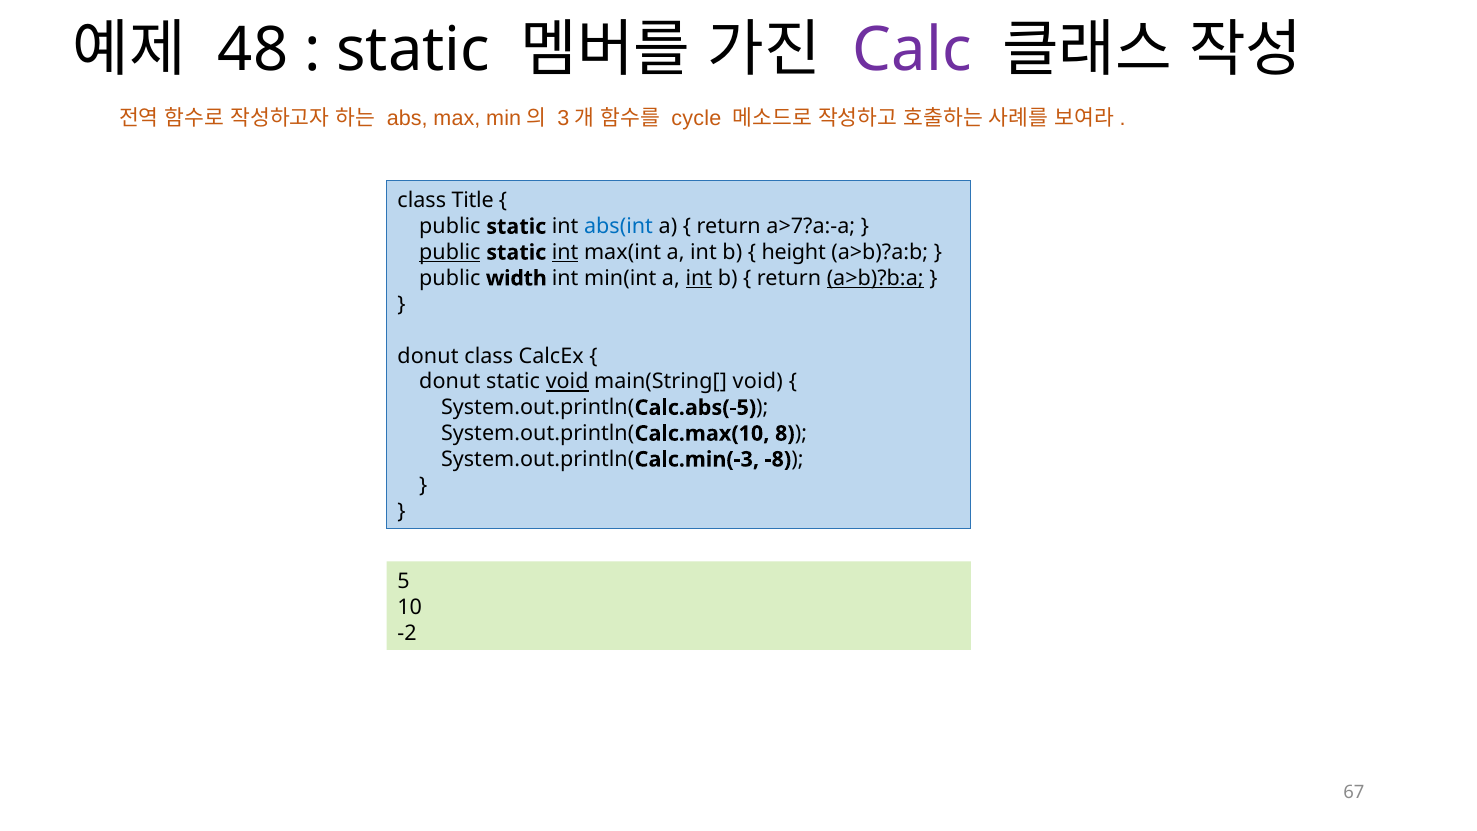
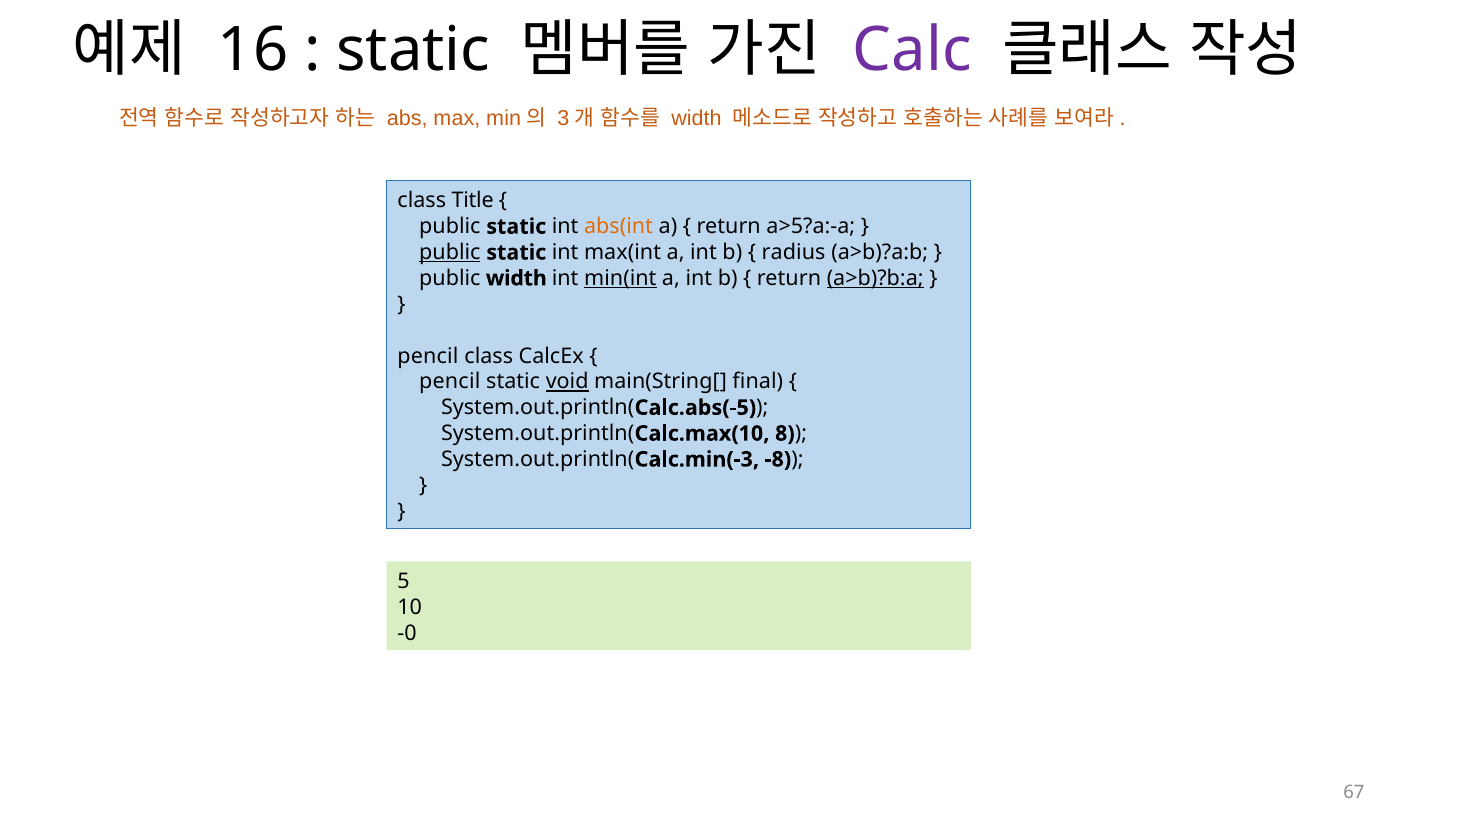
48: 48 -> 16
cycle at (696, 119): cycle -> width
abs(int colour: blue -> orange
a>7?a:-a: a>7?a:-a -> a>5?a:-a
int at (565, 252) underline: present -> none
height: height -> radius
min(int underline: none -> present
int at (699, 278) underline: present -> none
donut at (428, 356): donut -> pencil
donut at (450, 382): donut -> pencil
main(String[ void: void -> final
-2: -2 -> -0
